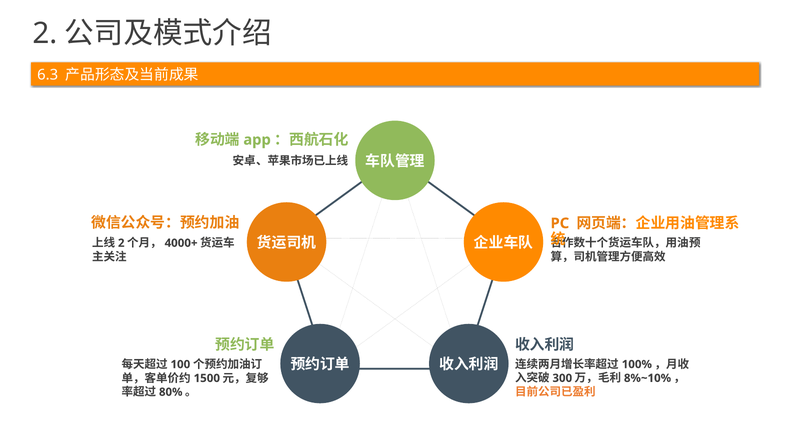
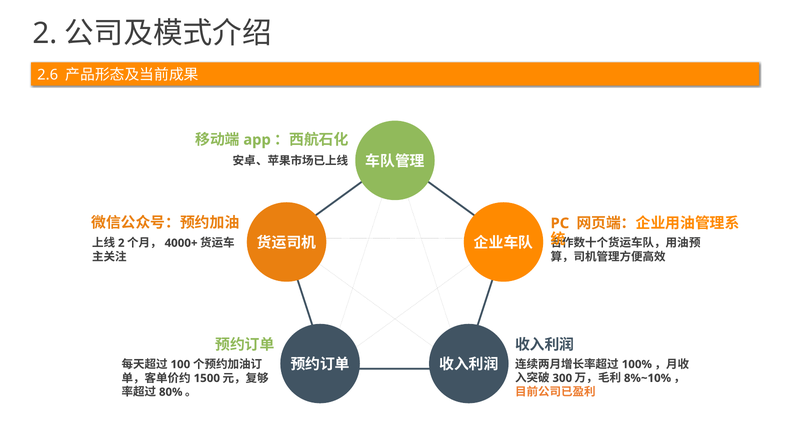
6.3: 6.3 -> 2.6
